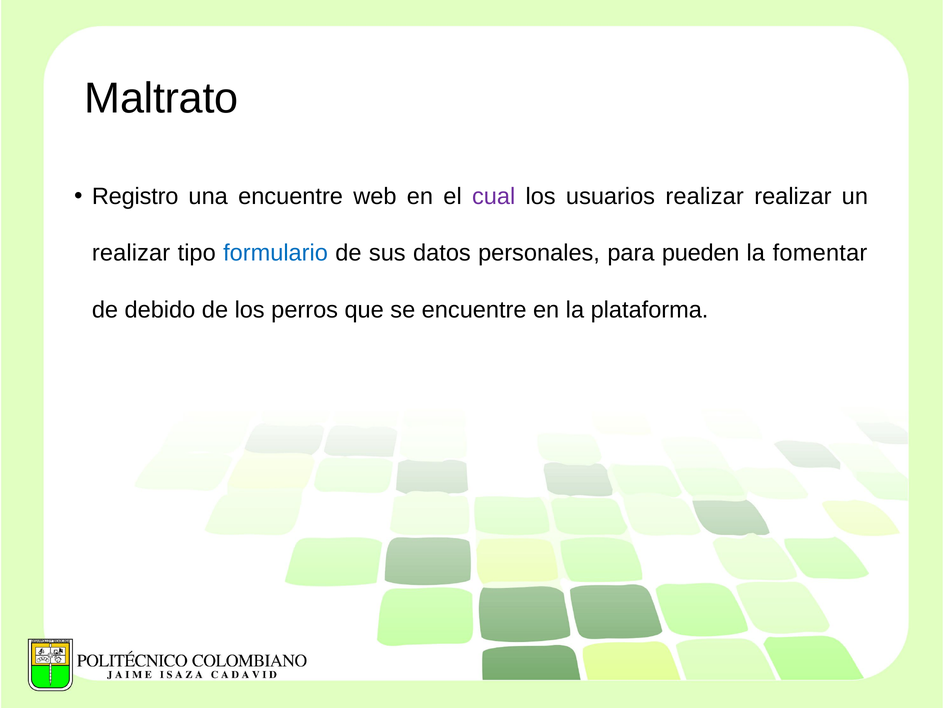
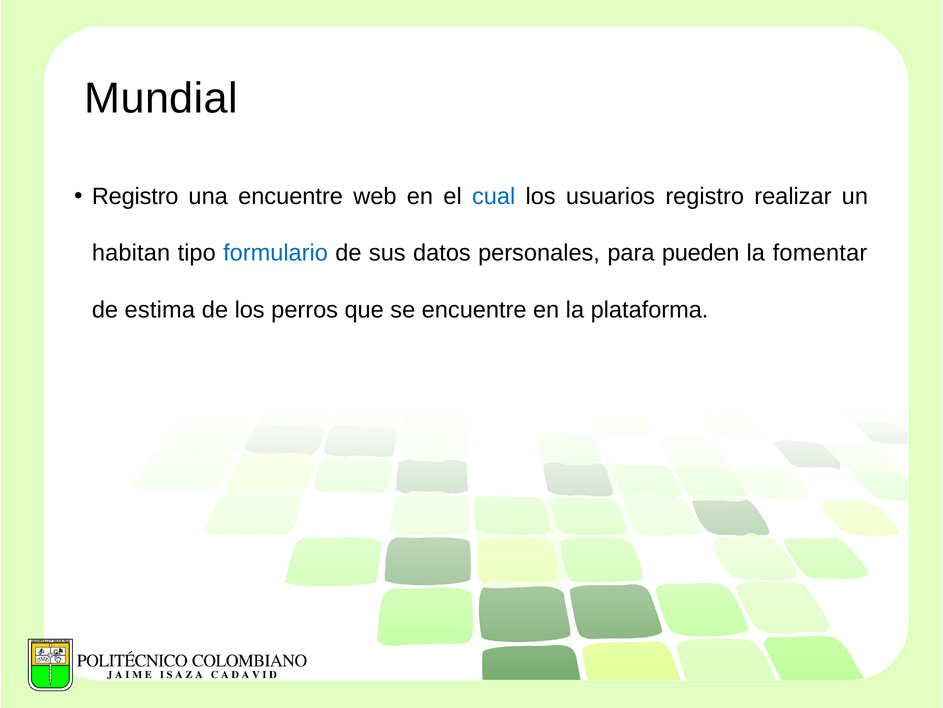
Maltrato: Maltrato -> Mundial
cual colour: purple -> blue
usuarios realizar: realizar -> registro
realizar at (131, 253): realizar -> habitan
debido: debido -> estima
